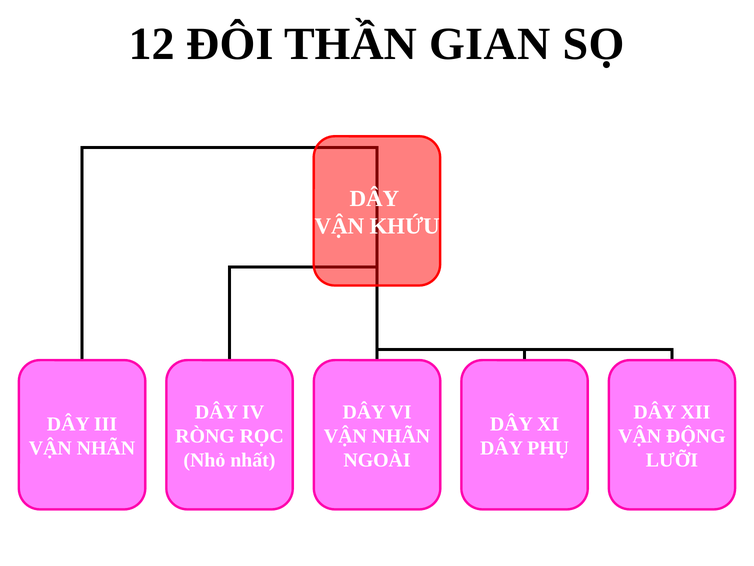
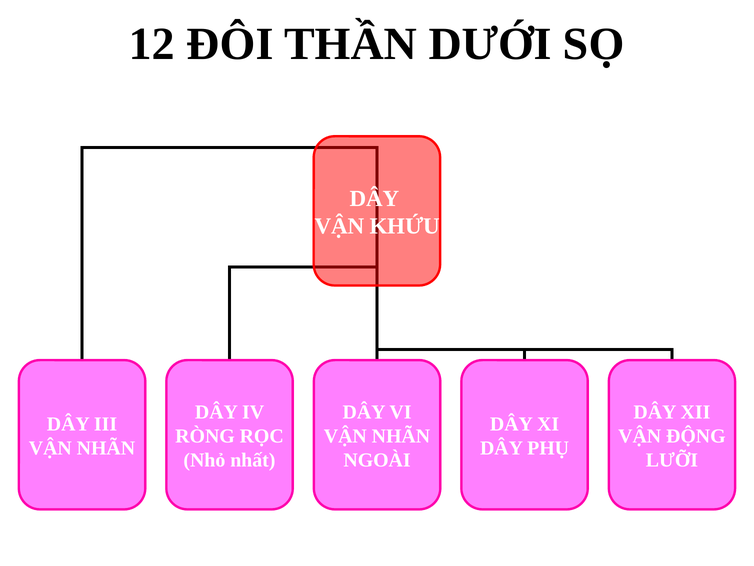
GIAN: GIAN -> DƯỚI
